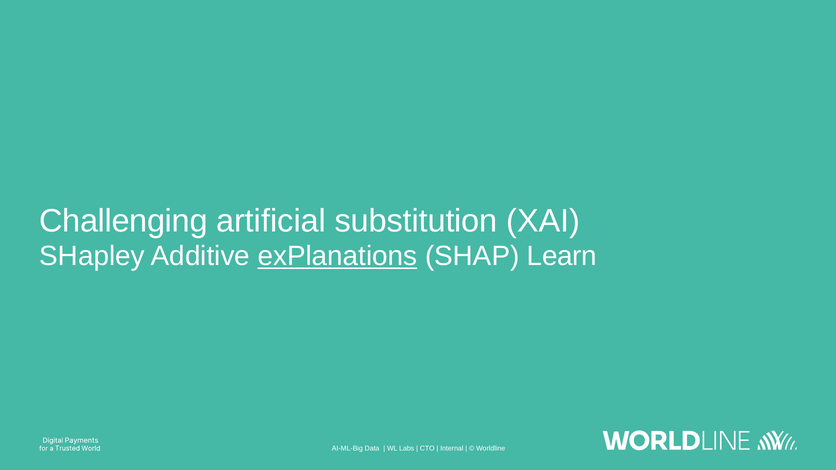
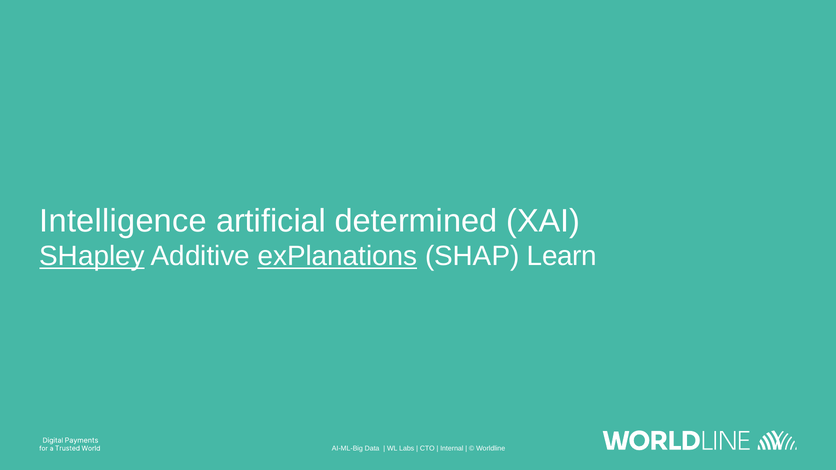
Challenging: Challenging -> Intelligence
substitution: substitution -> determined
SHapley underline: none -> present
